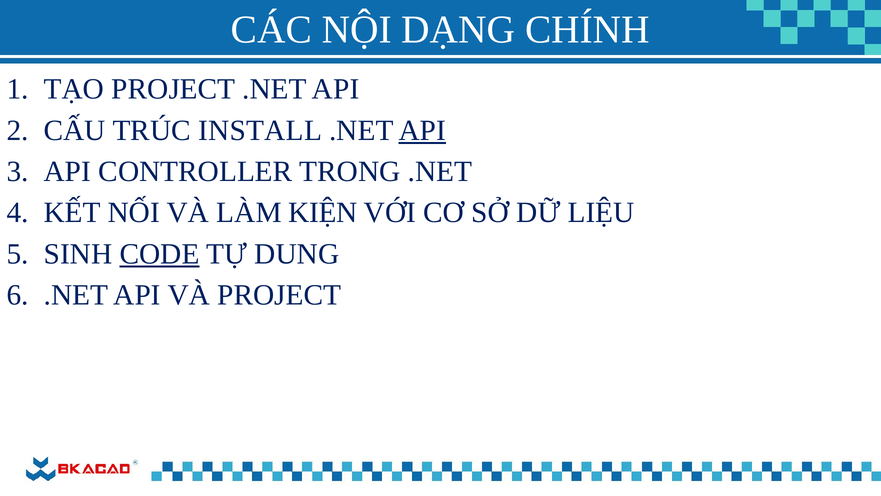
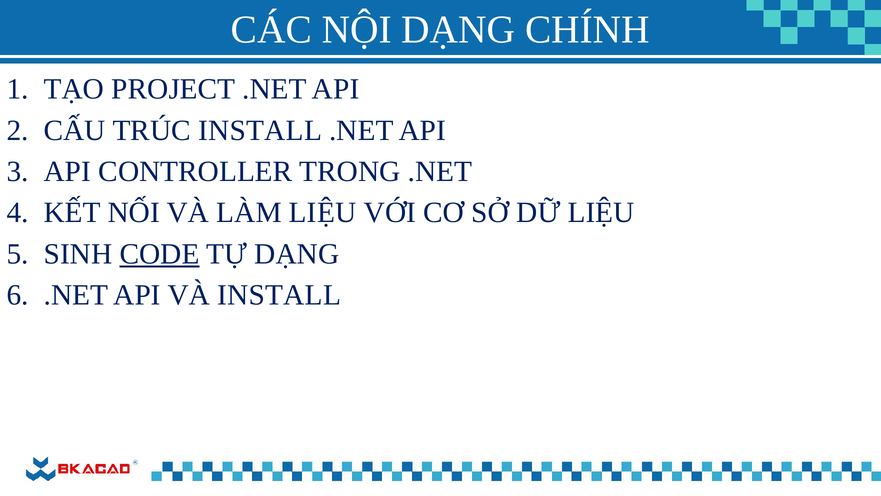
API at (422, 130) underline: present -> none
LÀM KIỆN: KIỆN -> LIỆU
TỰ DUNG: DUNG -> DẠNG
VÀ PROJECT: PROJECT -> INSTALL
